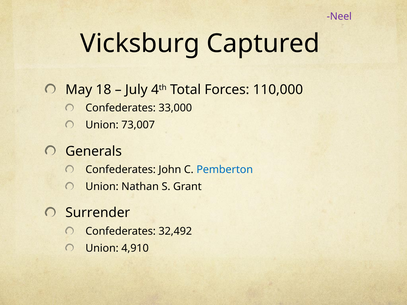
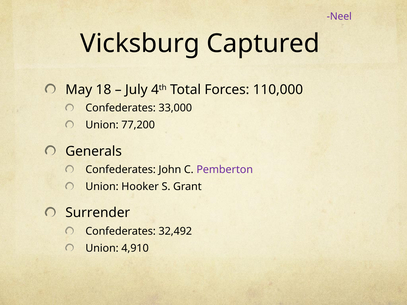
73,007: 73,007 -> 77,200
Pemberton colour: blue -> purple
Nathan: Nathan -> Hooker
